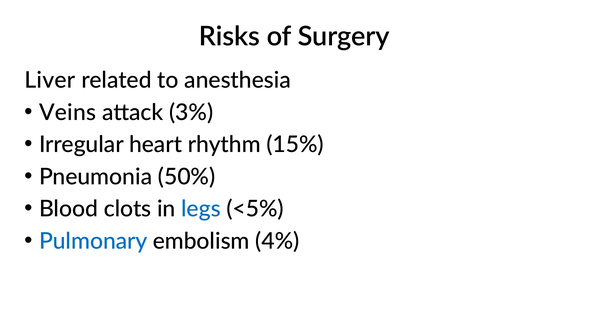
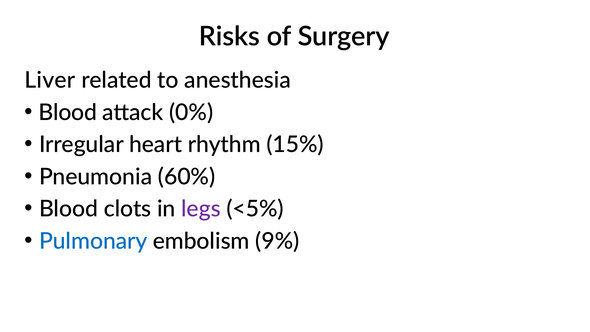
Veins at (68, 112): Veins -> Blood
3%: 3% -> 0%
50%: 50% -> 60%
legs colour: blue -> purple
4%: 4% -> 9%
